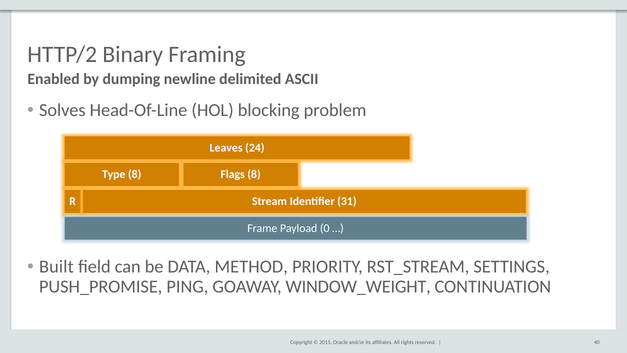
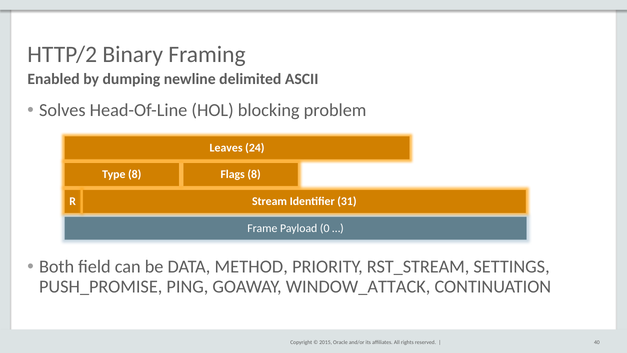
Built: Built -> Both
WINDOW_WEIGHT: WINDOW_WEIGHT -> WINDOW_ATTACK
